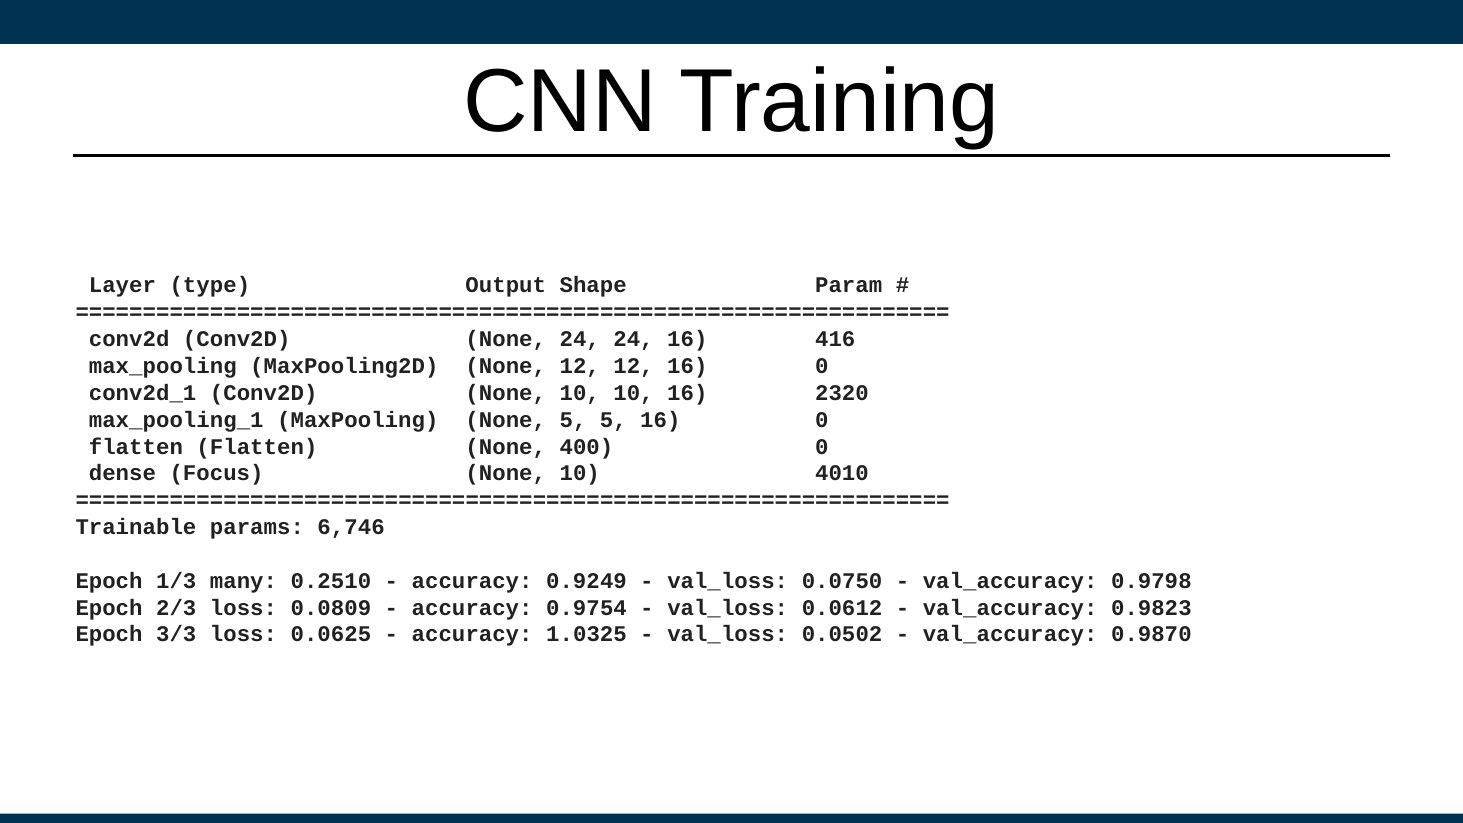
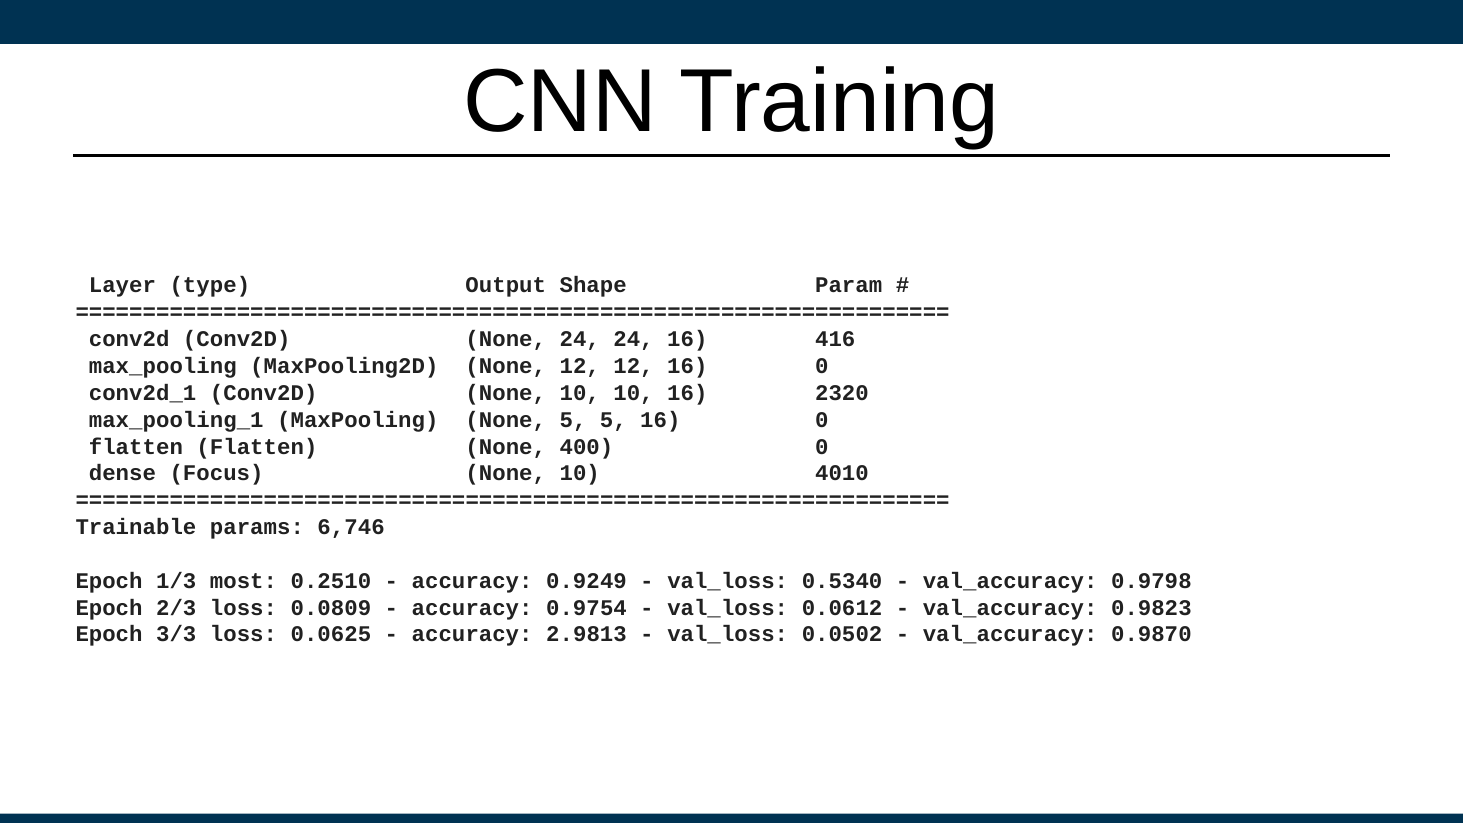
many: many -> most
0.0750: 0.0750 -> 0.5340
1.0325: 1.0325 -> 2.9813
